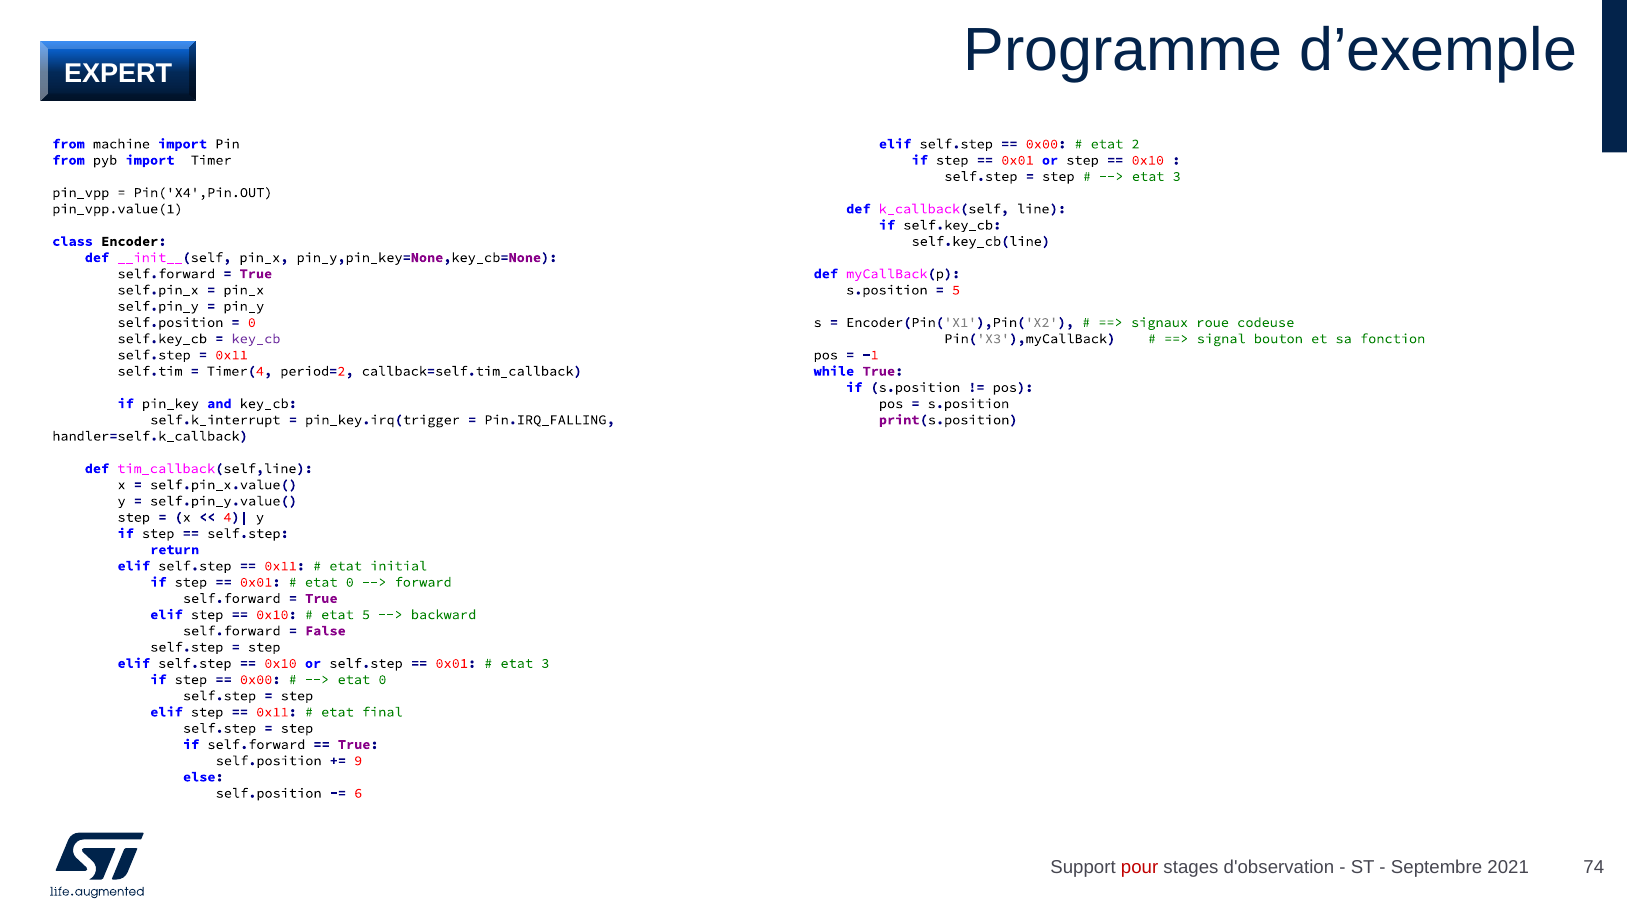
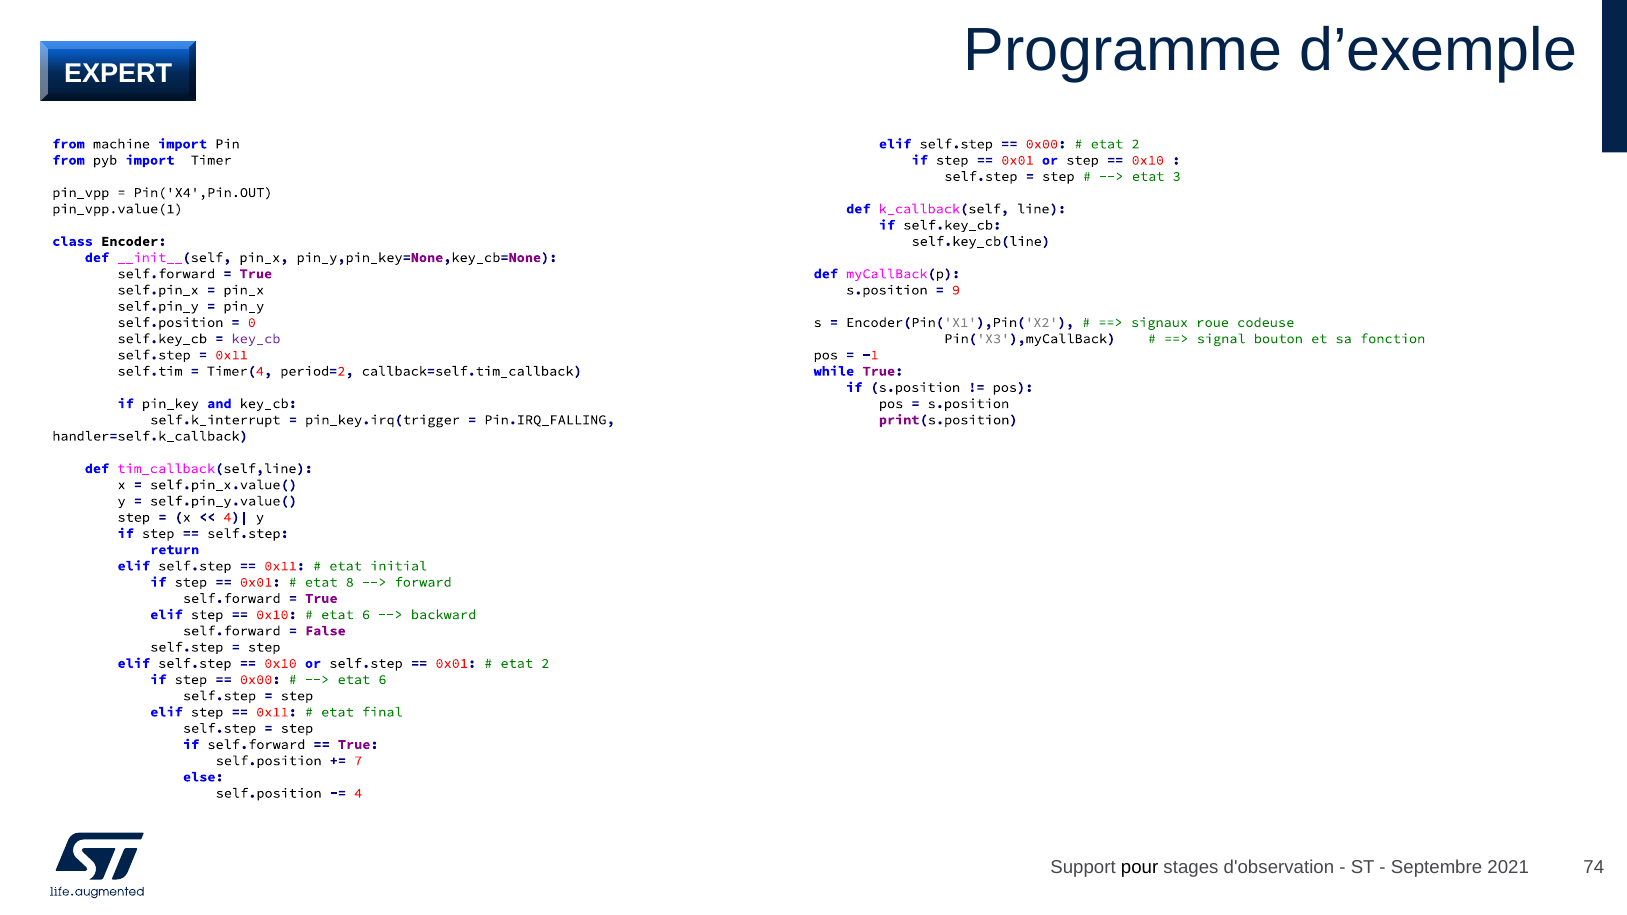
5 at (956, 290): 5 -> 9
0 at (350, 582): 0 -> 8
5 at (366, 615): 5 -> 6
3 at (545, 663): 3 -> 2
0 at (382, 680): 0 -> 6
9: 9 -> 7
6: 6 -> 4
pour colour: red -> black
